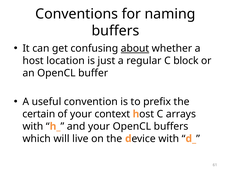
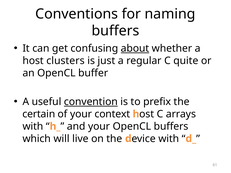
location: location -> clusters
block: block -> quite
convention underline: none -> present
